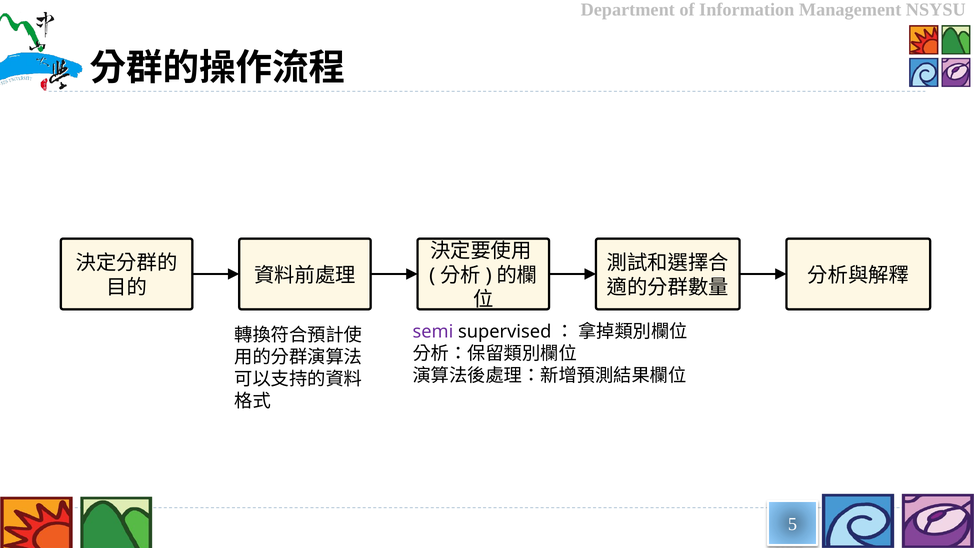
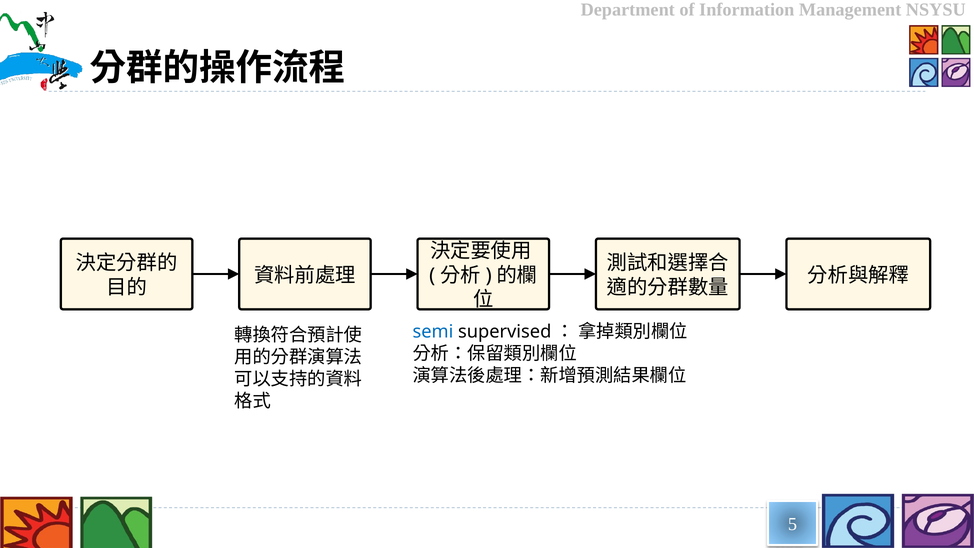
semi colour: purple -> blue
